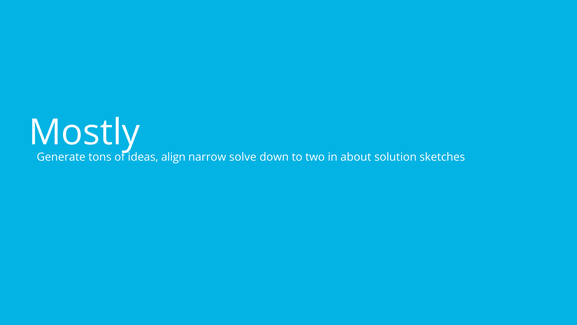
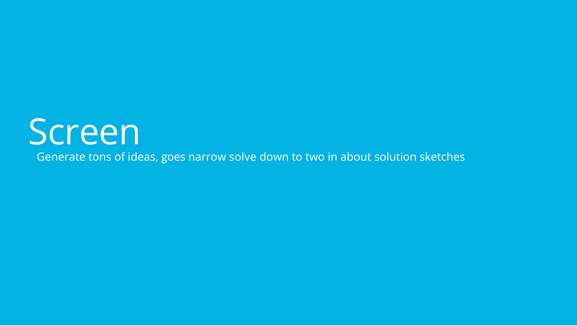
Mostly: Mostly -> Screen
align: align -> goes
